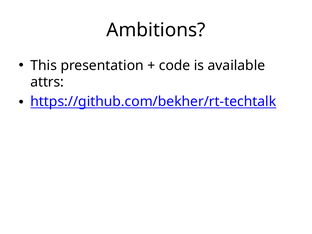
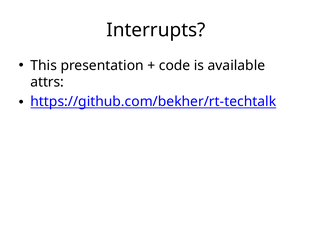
Ambitions: Ambitions -> Interrupts
